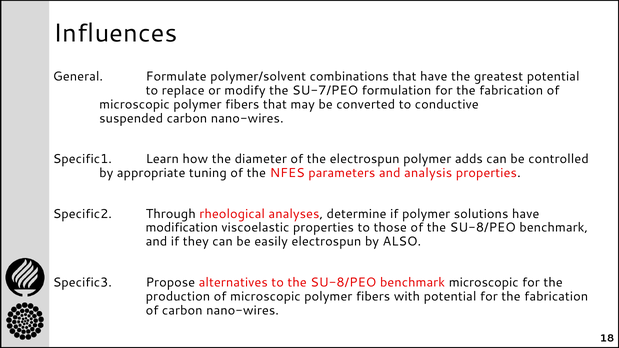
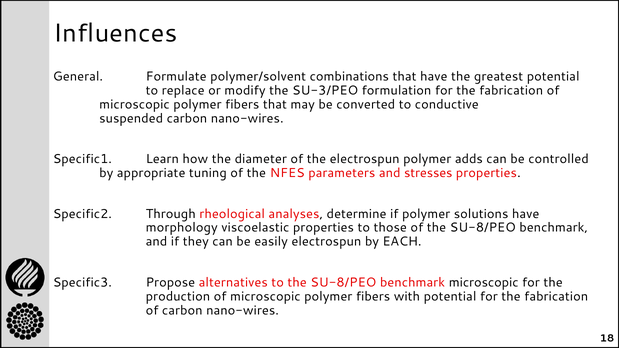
SU-7/PEO: SU-7/PEO -> SU-3/PEO
analysis: analysis -> stresses
modification: modification -> morphology
ALSO: ALSO -> EACH
